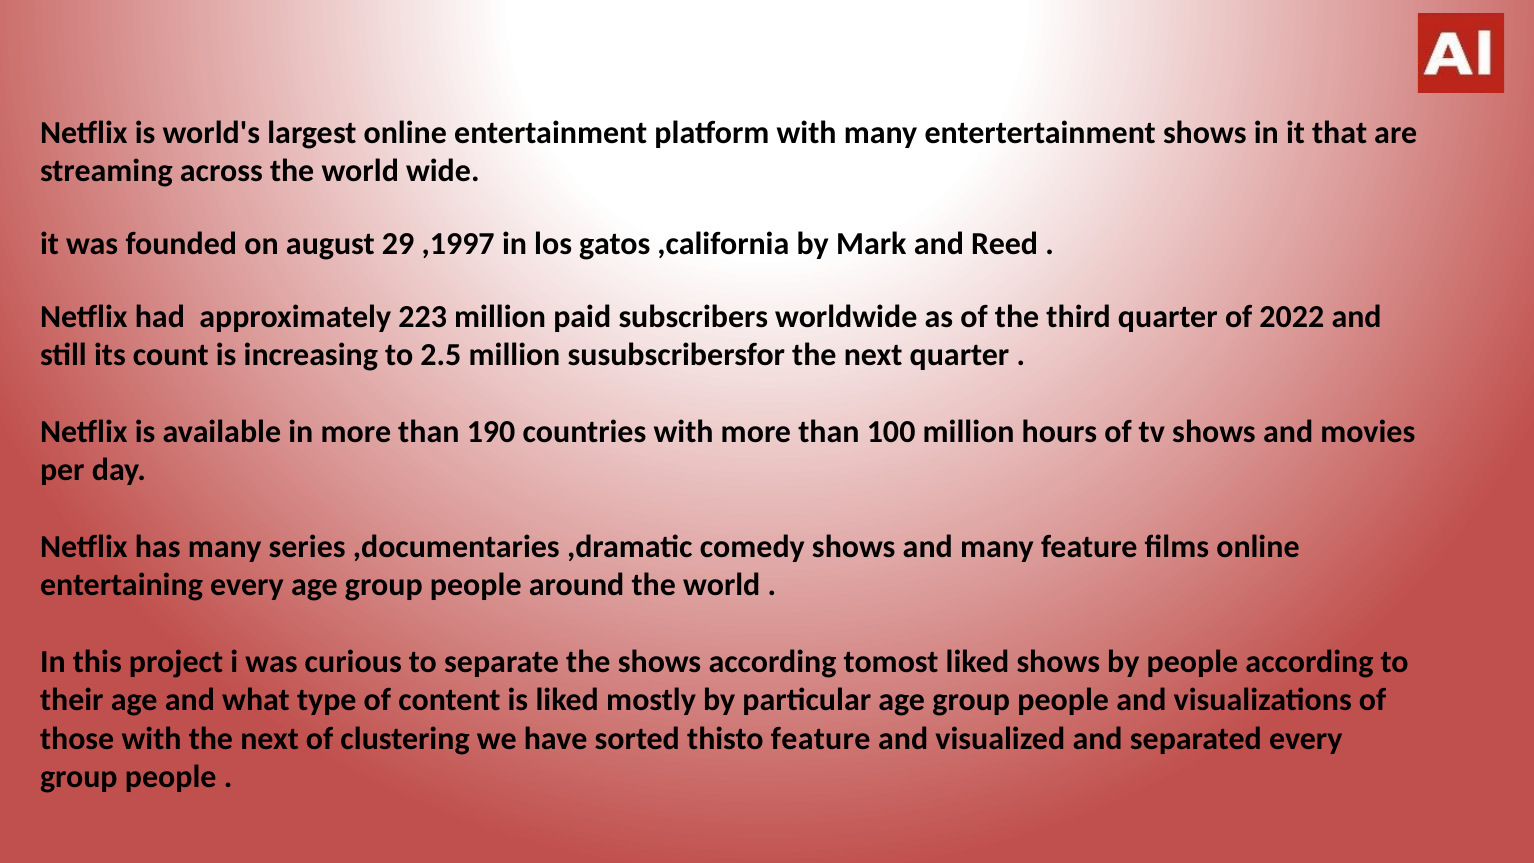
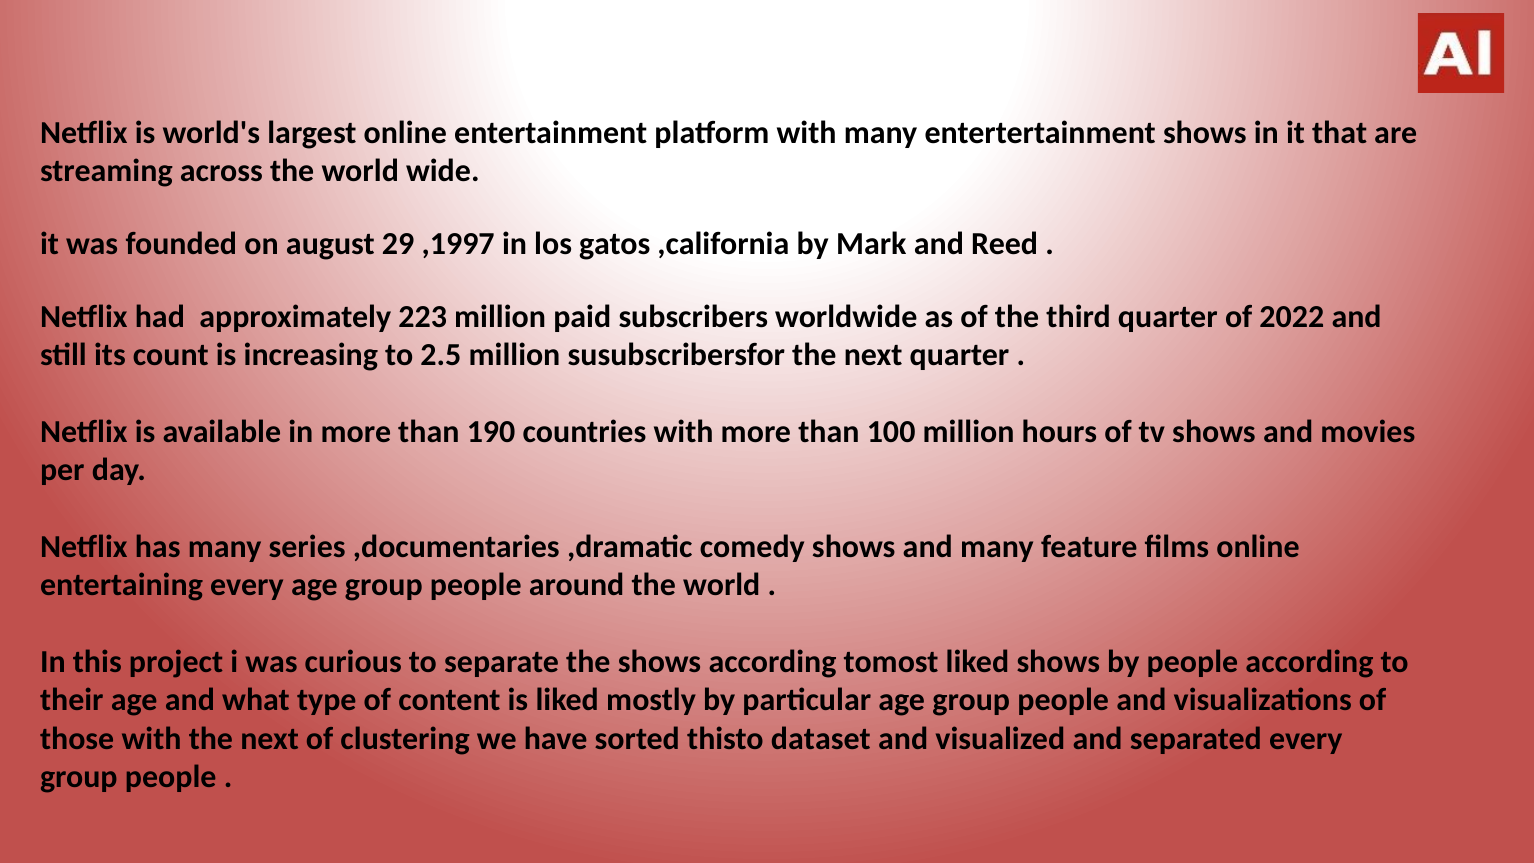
thisto feature: feature -> dataset
